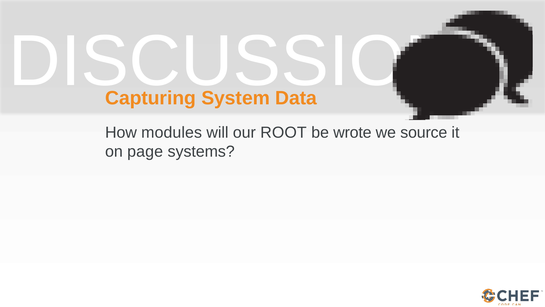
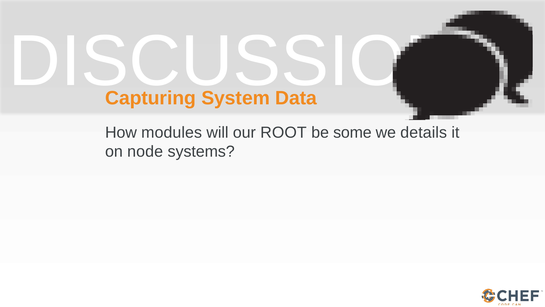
wrote: wrote -> some
source: source -> details
page: page -> node
